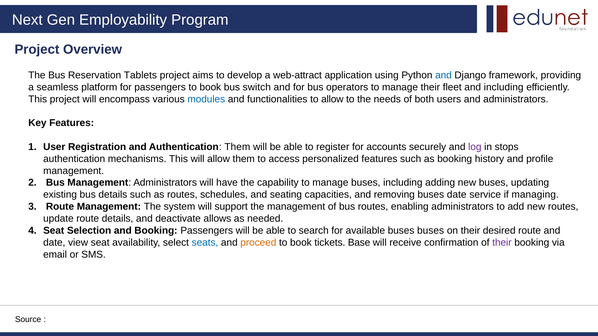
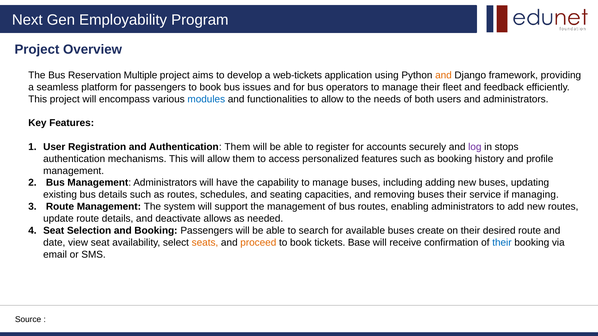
Tablets: Tablets -> Multiple
web-attract: web-attract -> web-tickets
and at (443, 75) colour: blue -> orange
switch: switch -> issues
and including: including -> feedback
buses date: date -> their
buses buses: buses -> create
seats colour: blue -> orange
their at (502, 243) colour: purple -> blue
